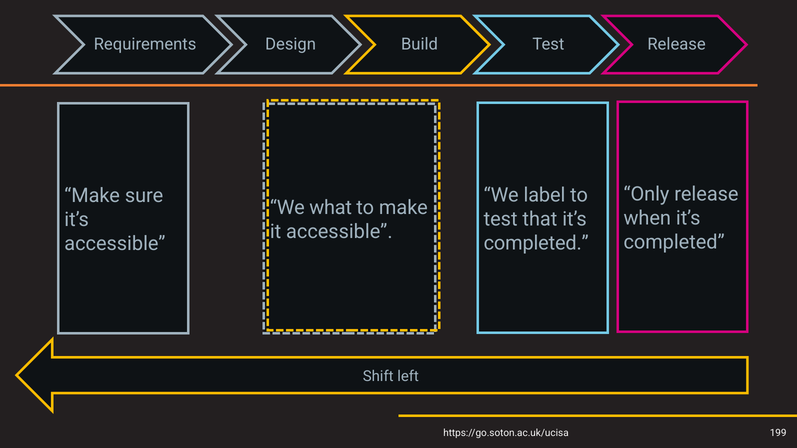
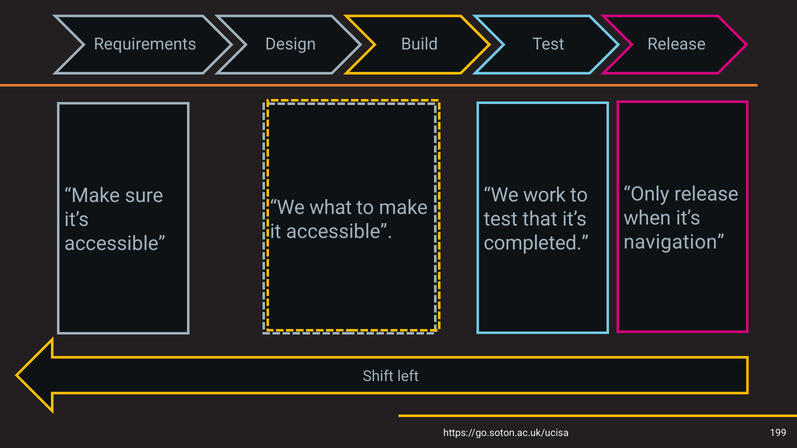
label: label -> work
completed at (674, 242): completed -> navigation
